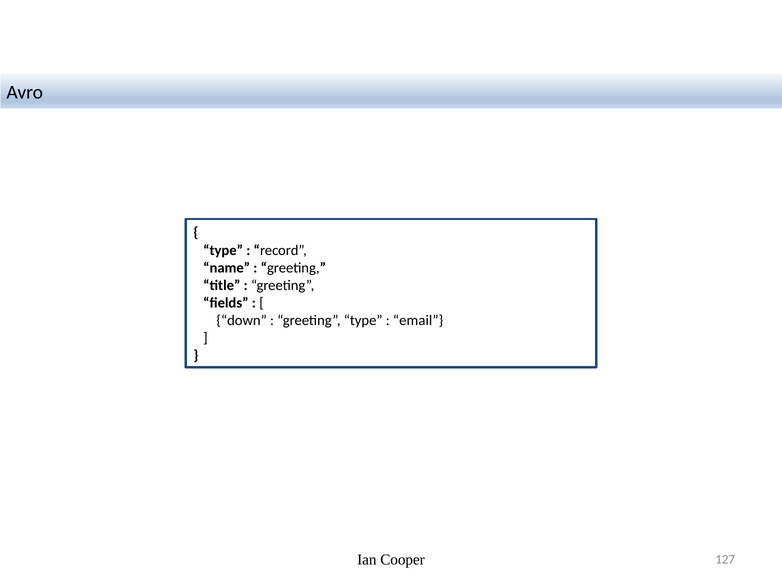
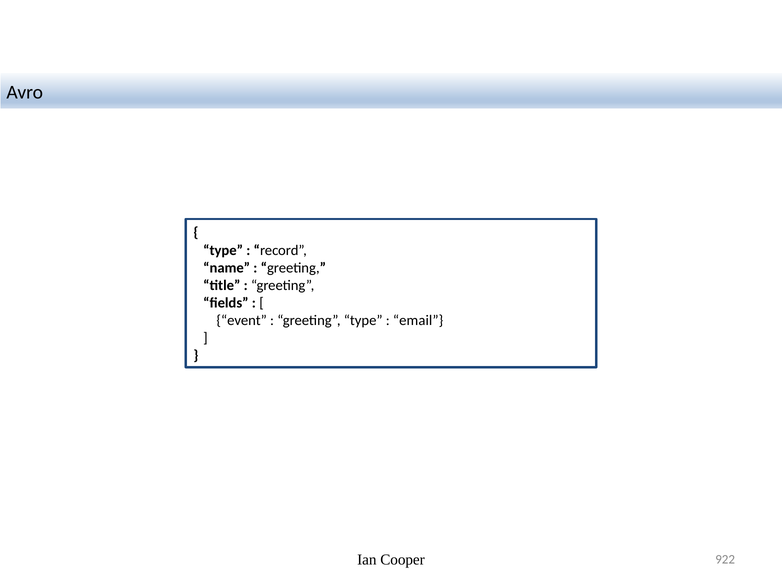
down: down -> event
127: 127 -> 922
